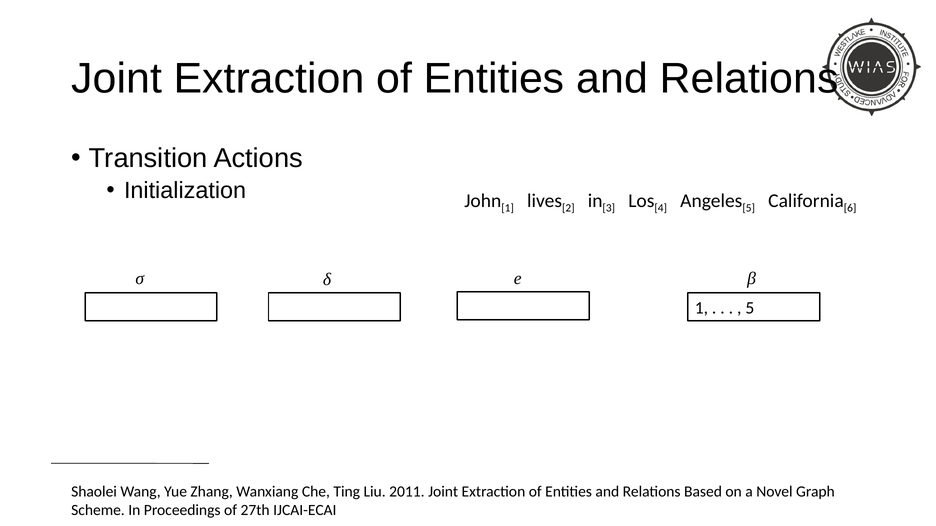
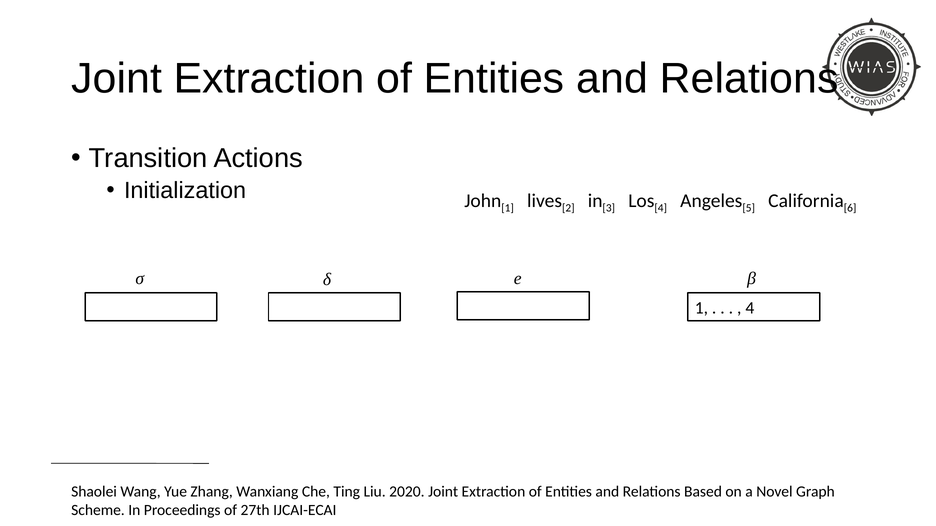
5 at (750, 308): 5 -> 4
2011: 2011 -> 2020
